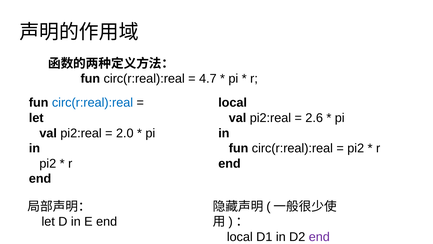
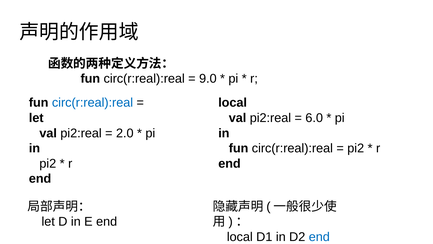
4.7: 4.7 -> 9.0
2.6: 2.6 -> 6.0
end at (319, 236) colour: purple -> blue
